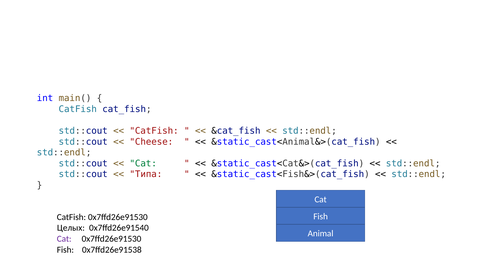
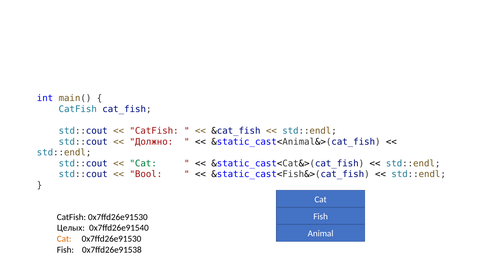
Cheese: Cheese -> Должно
Типа: Типа -> Bool
Cat at (64, 239) colour: purple -> orange
